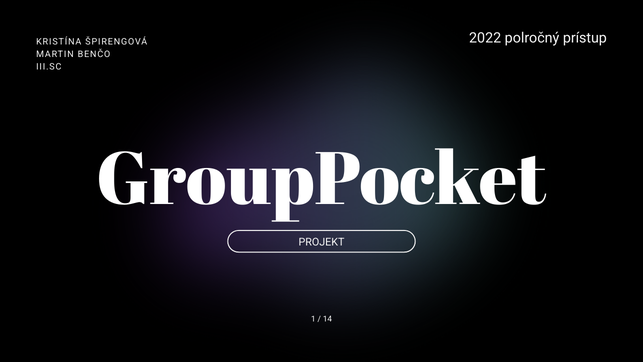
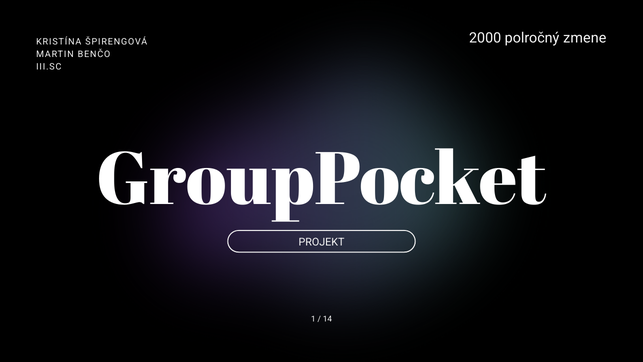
2022: 2022 -> 2000
prístup: prístup -> zmene
